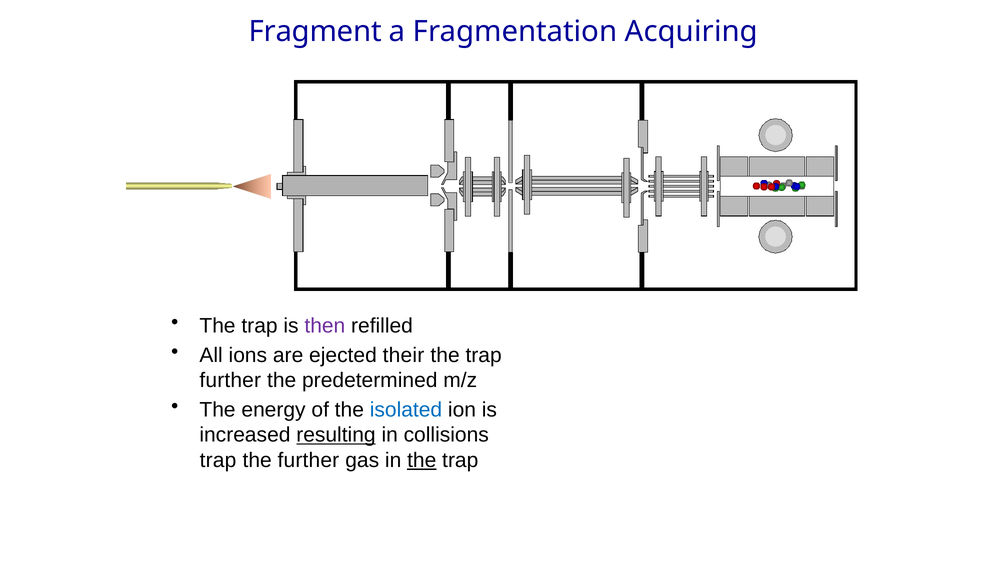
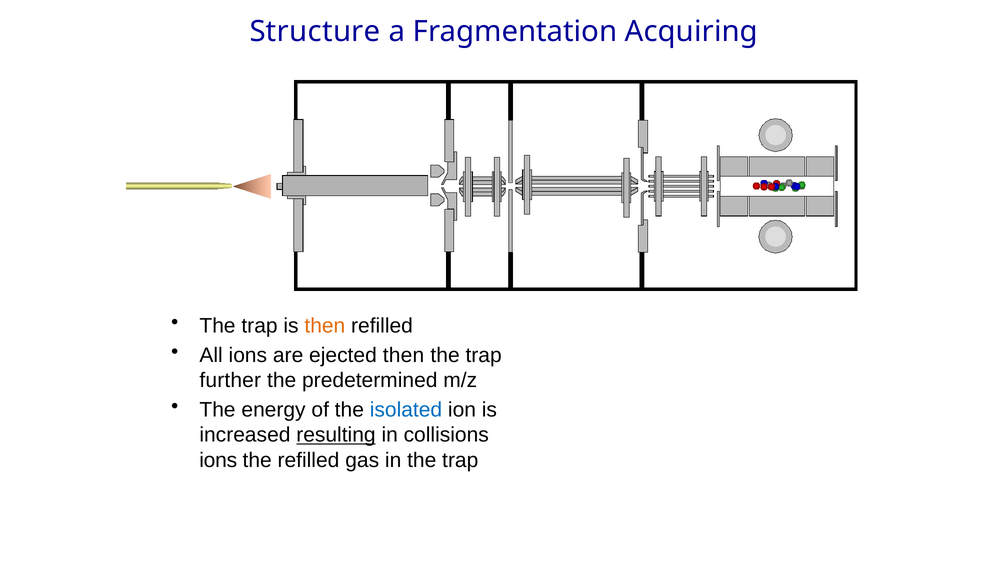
Fragment: Fragment -> Structure
then at (325, 326) colour: purple -> orange
ejected their: their -> then
trap at (218, 461): trap -> ions
the further: further -> refilled
the at (422, 461) underline: present -> none
